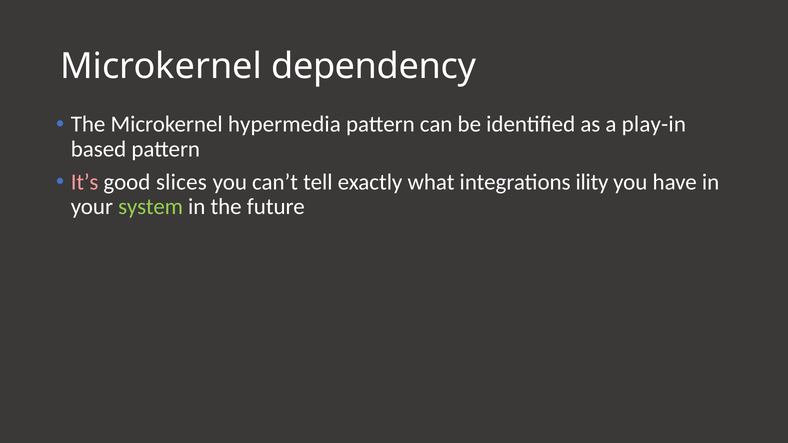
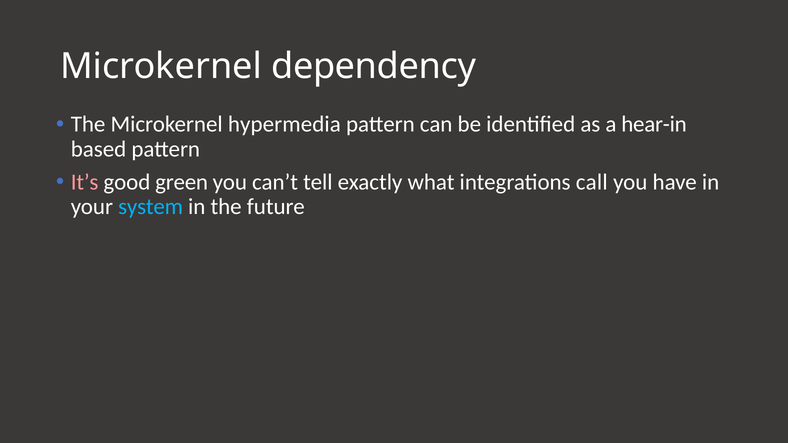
play-in: play-in -> hear-in
slices: slices -> green
ility: ility -> call
system colour: light green -> light blue
